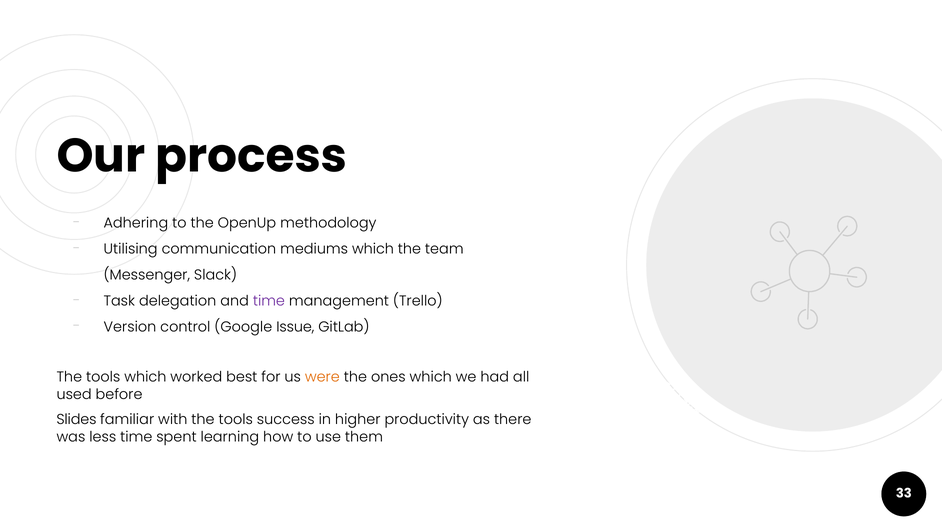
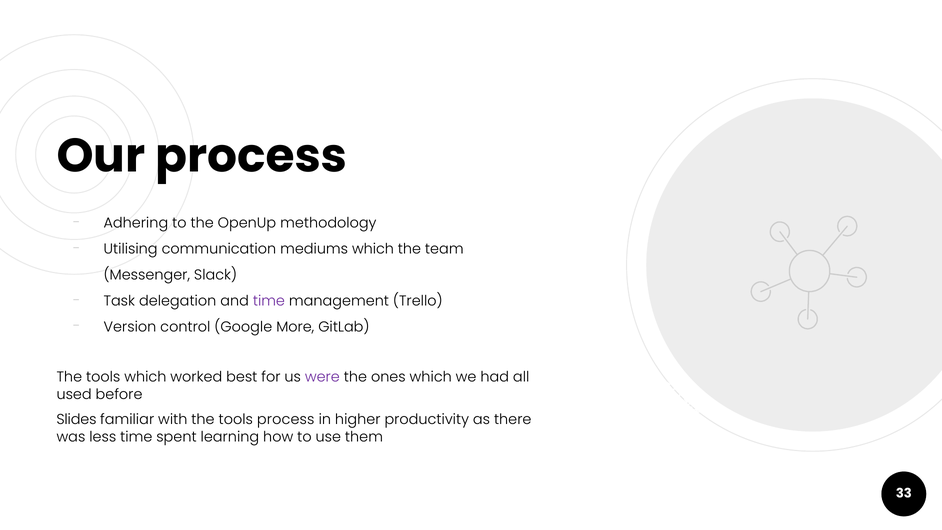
Issue: Issue -> More
were colour: orange -> purple
tools success: success -> process
